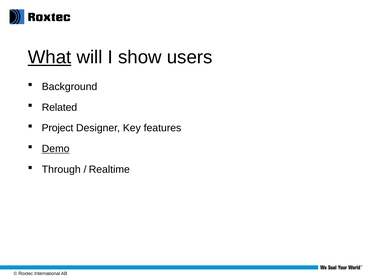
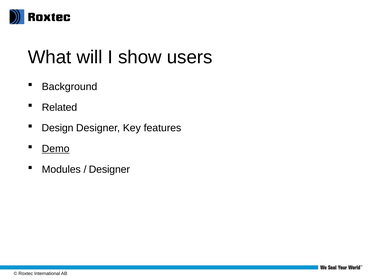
What underline: present -> none
Project: Project -> Design
Through: Through -> Modules
Realtime at (109, 170): Realtime -> Designer
